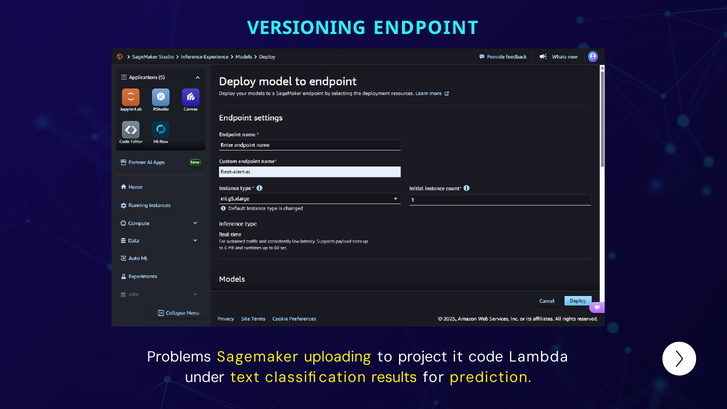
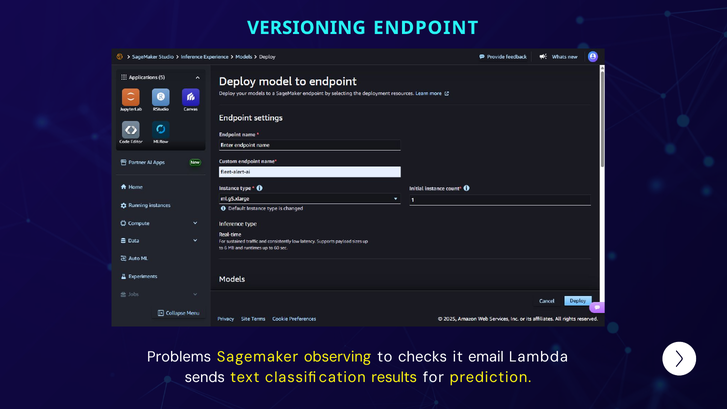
uploading: uploading -> observing
project: project -> checks
code: code -> email
under: under -> sends
